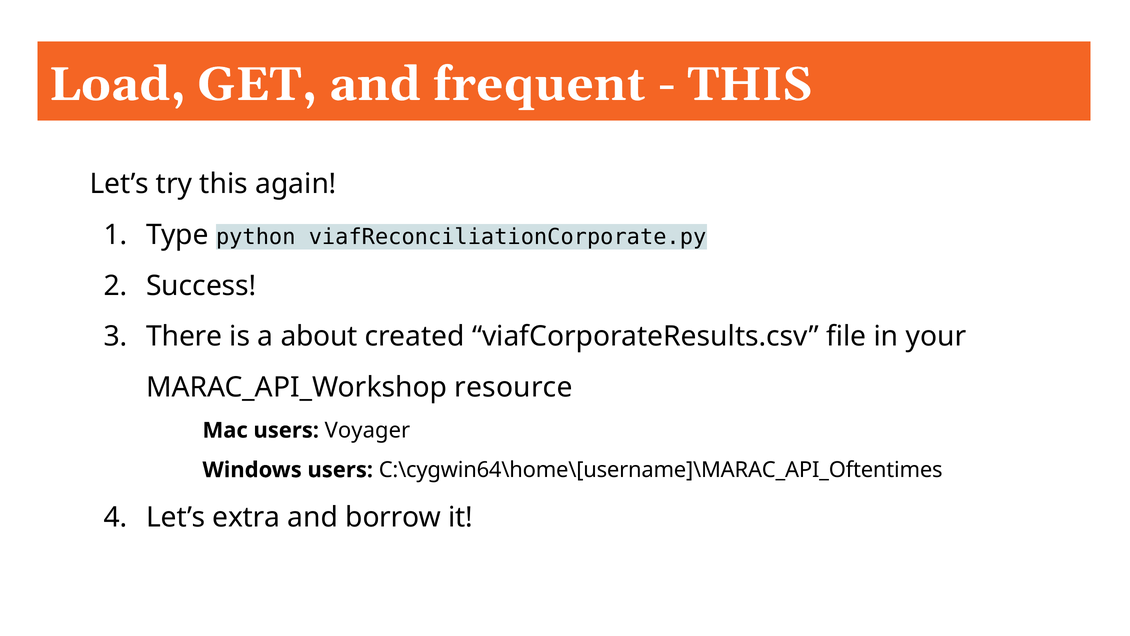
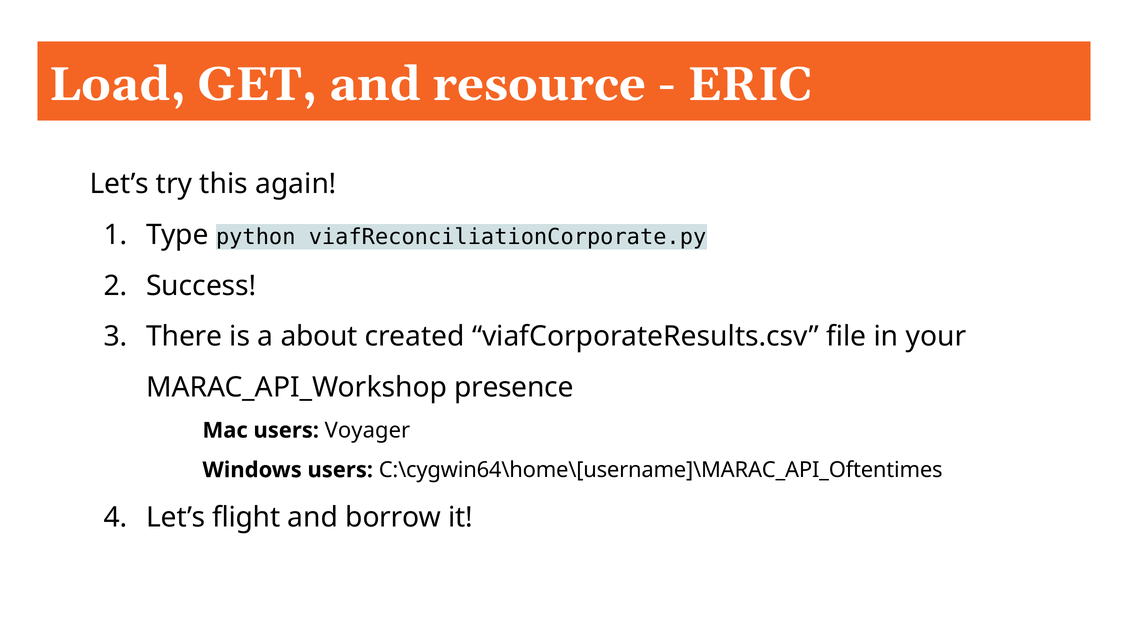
frequent: frequent -> resource
THIS at (750, 84): THIS -> ERIC
resource: resource -> presence
extra: extra -> flight
